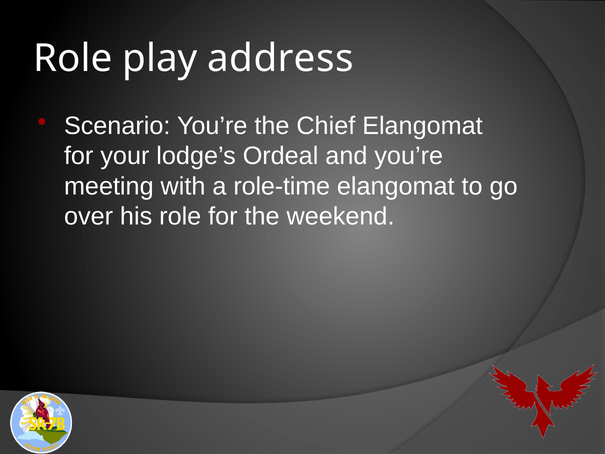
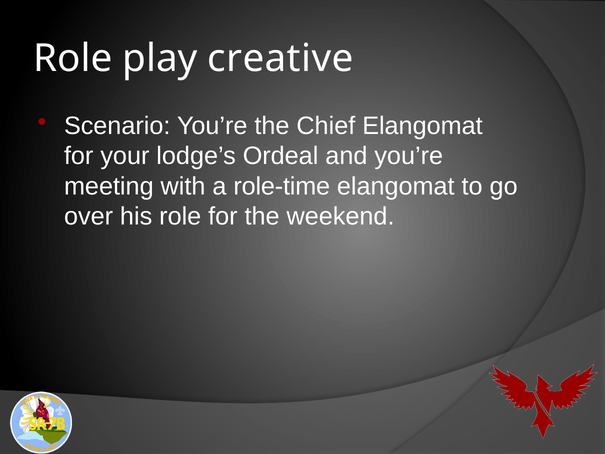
address: address -> creative
